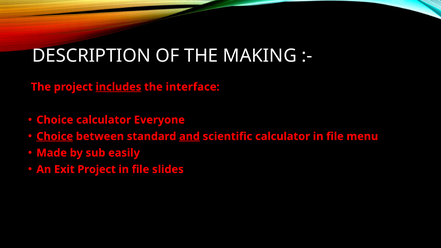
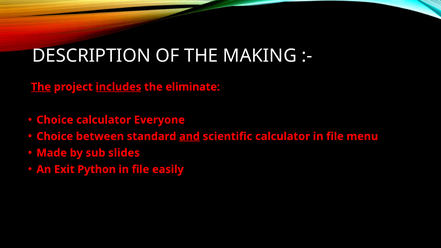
The at (41, 87) underline: none -> present
interface: interface -> eliminate
Choice at (55, 136) underline: present -> none
easily: easily -> slides
Exit Project: Project -> Python
slides: slides -> easily
